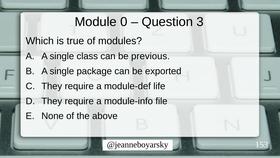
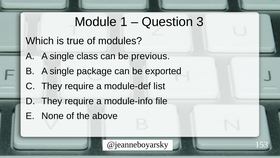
0: 0 -> 1
life: life -> list
